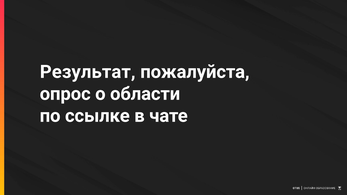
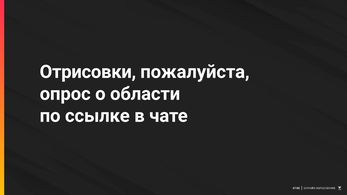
Результат: Результат -> Отрисовки
